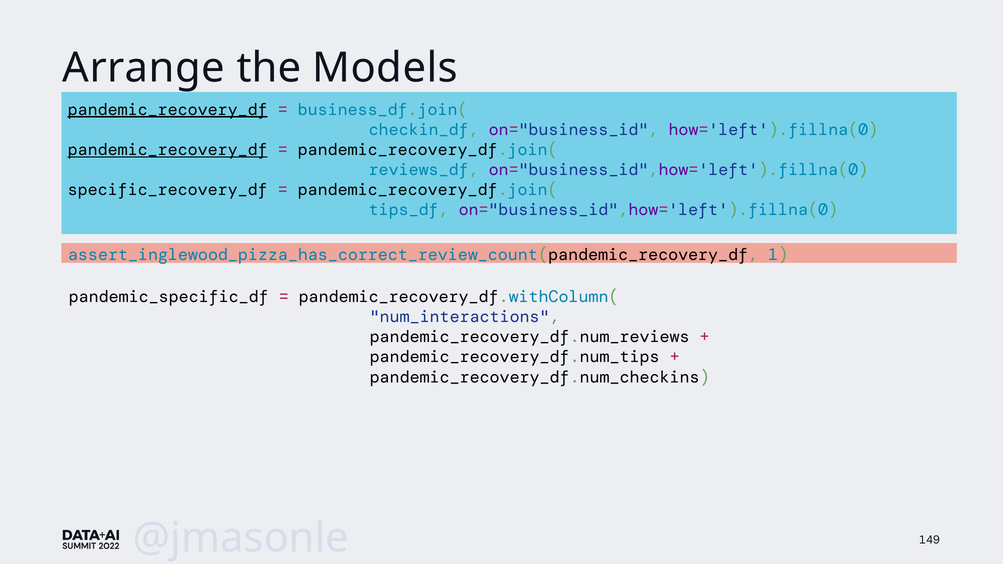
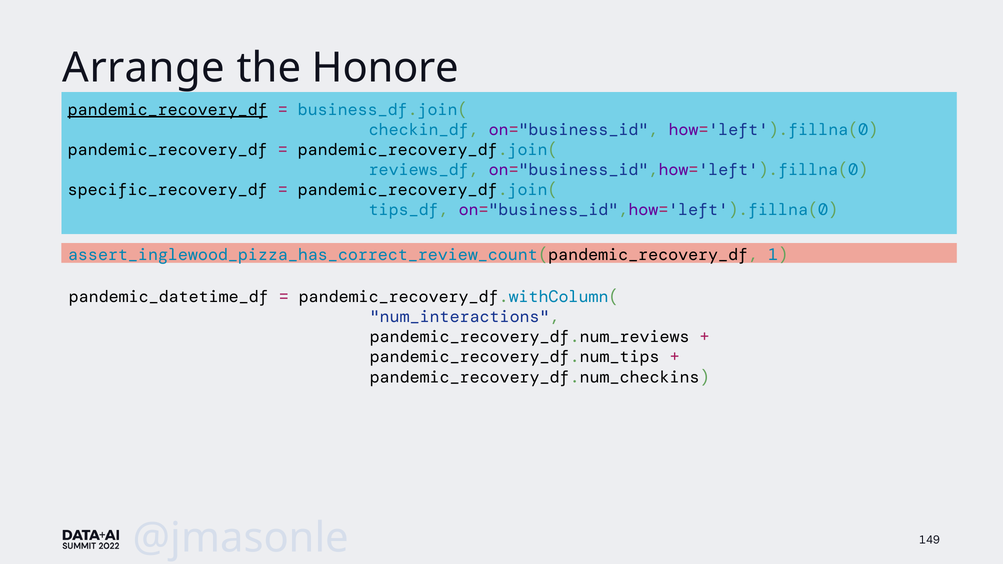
Models: Models -> Honore
pandemic_recovery_df at (168, 150) underline: present -> none
pandemic_specific_df: pandemic_specific_df -> pandemic_datetime_df
